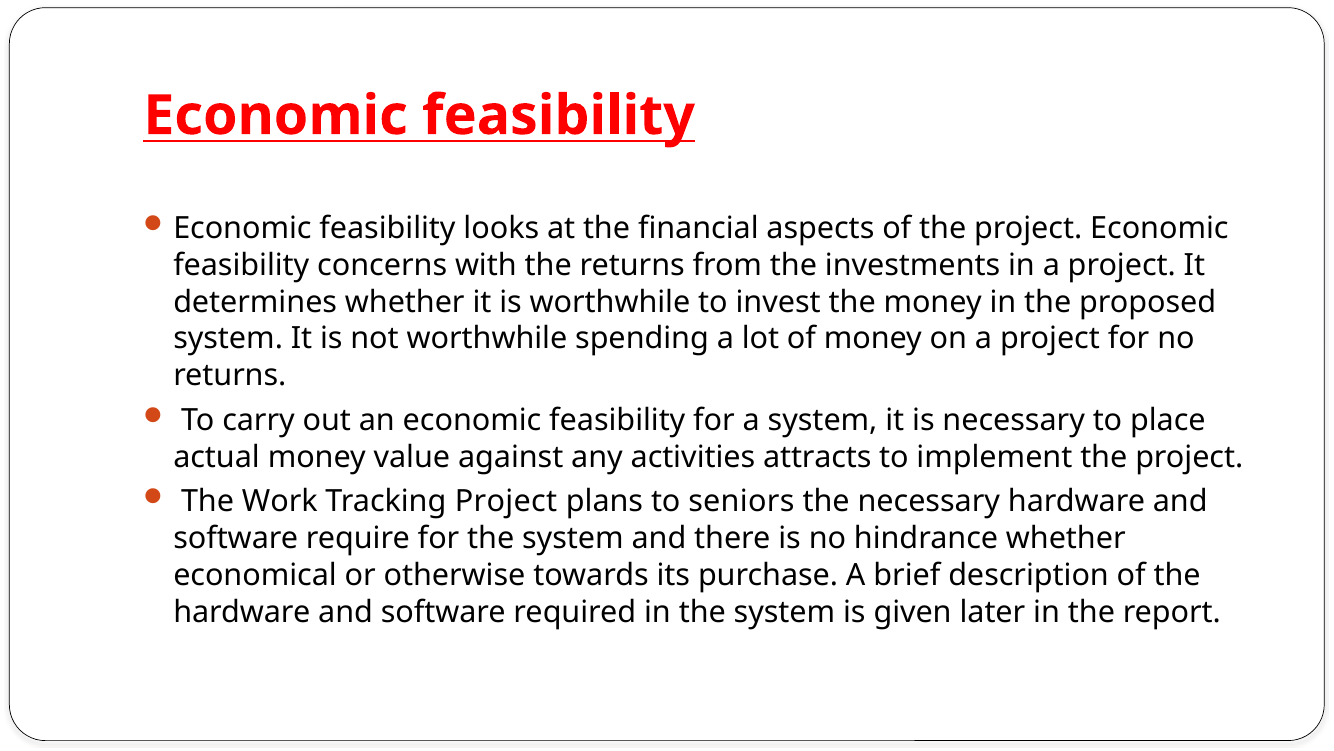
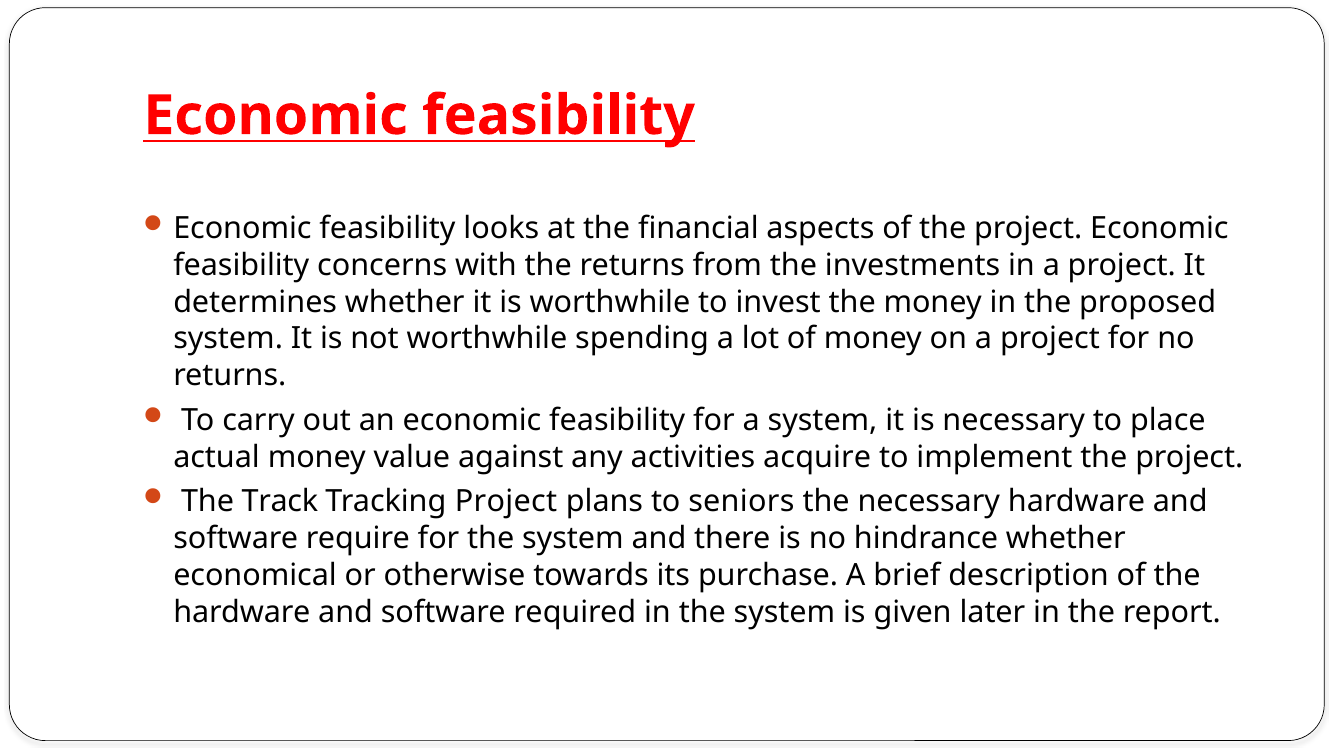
attracts: attracts -> acquire
Work: Work -> Track
